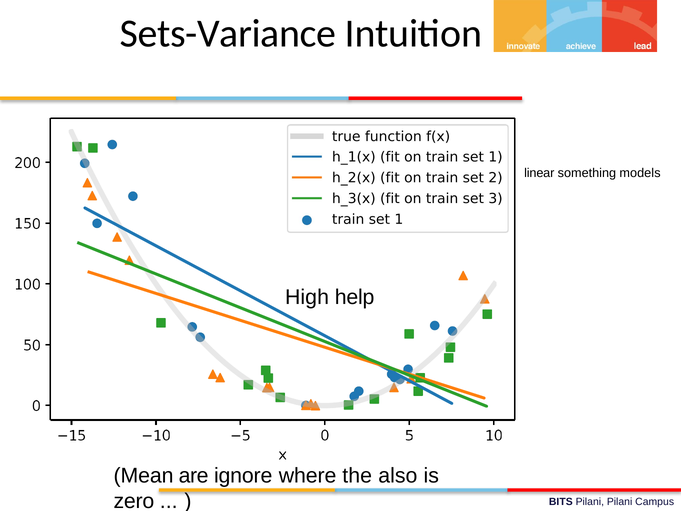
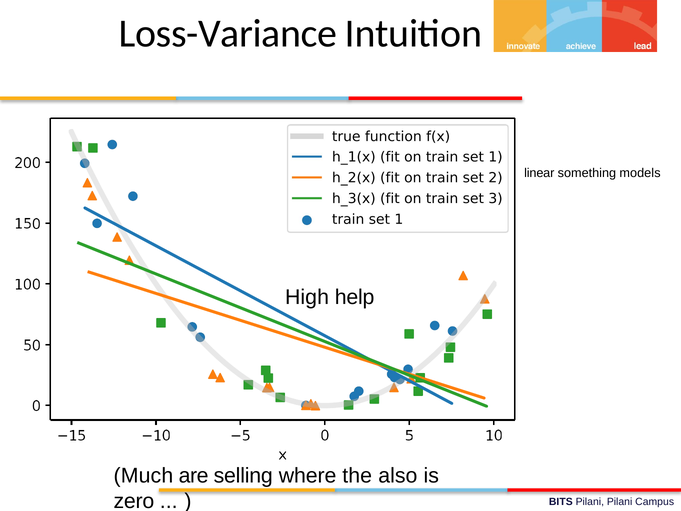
Sets-Variance: Sets-Variance -> Loss-Variance
Mean: Mean -> Much
ignore: ignore -> selling
